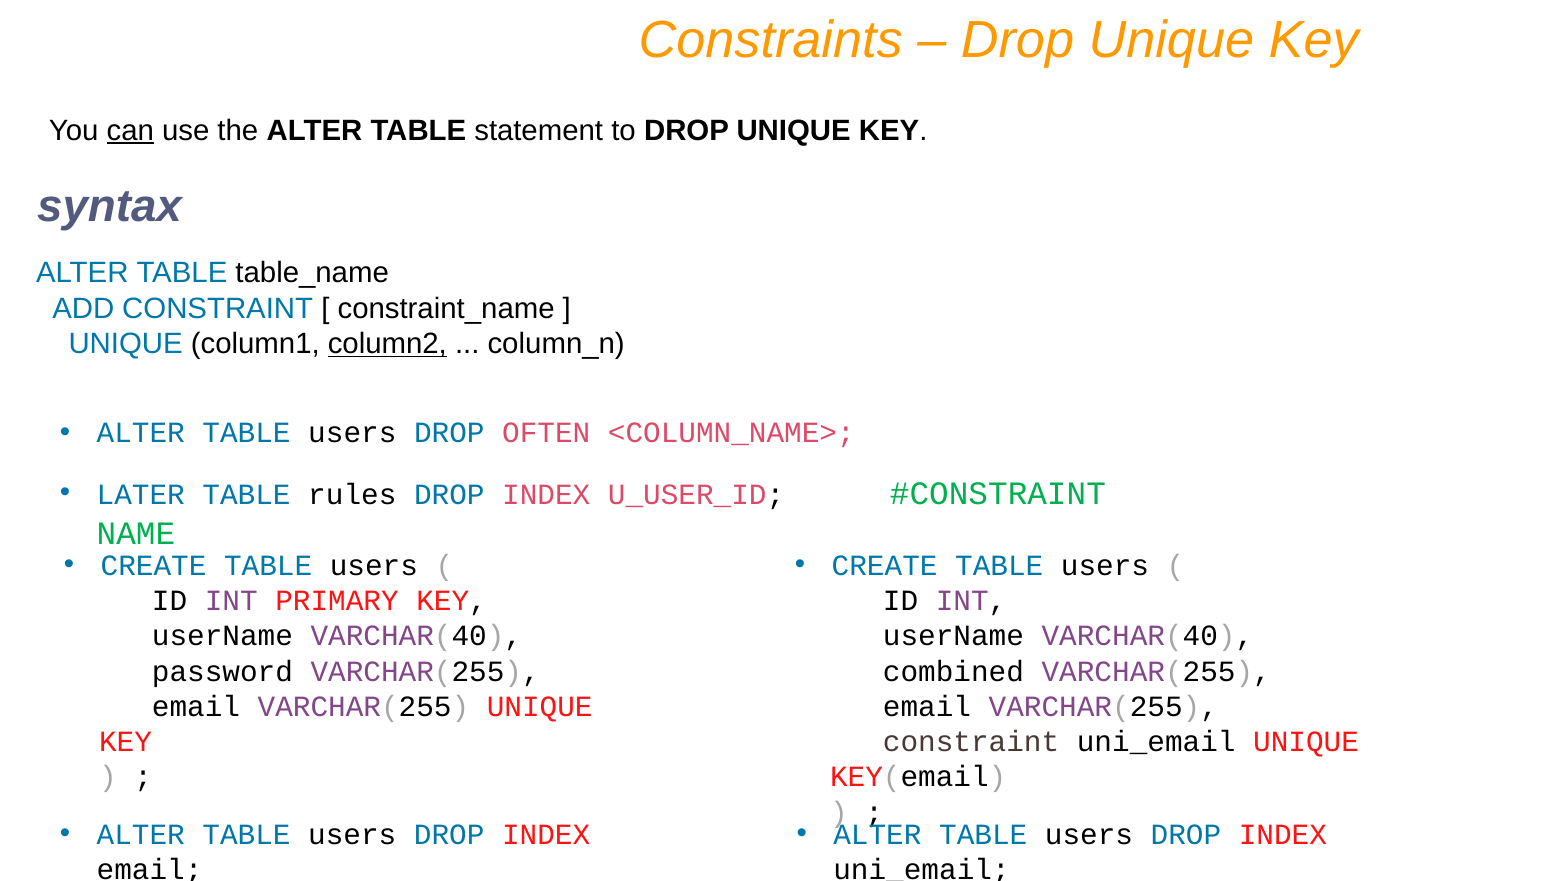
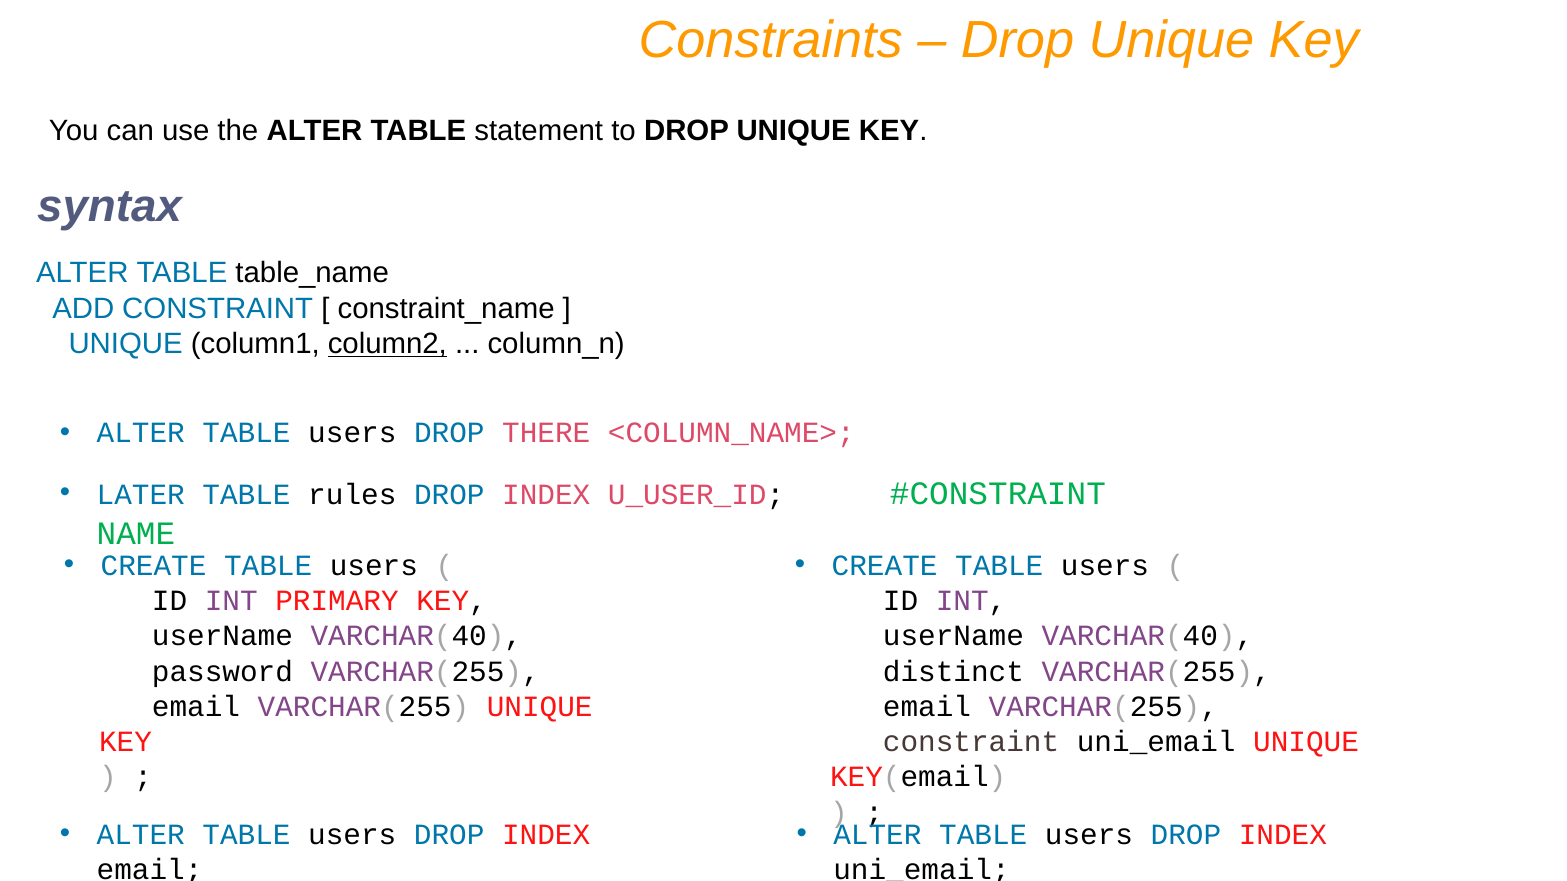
can underline: present -> none
OFTEN: OFTEN -> THERE
combined: combined -> distinct
